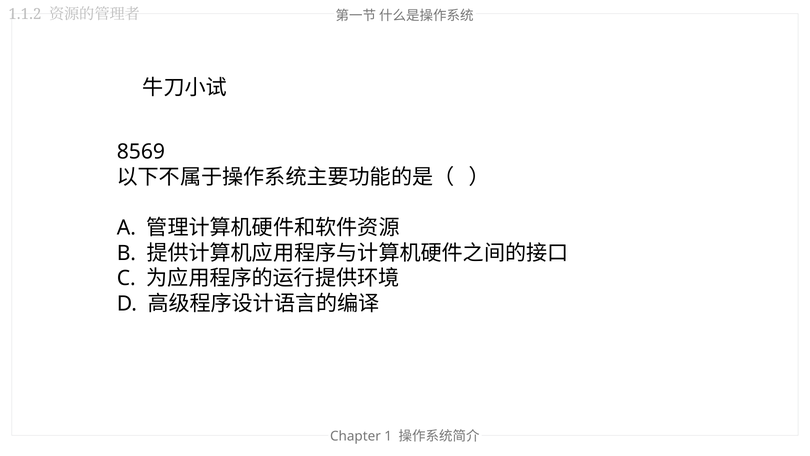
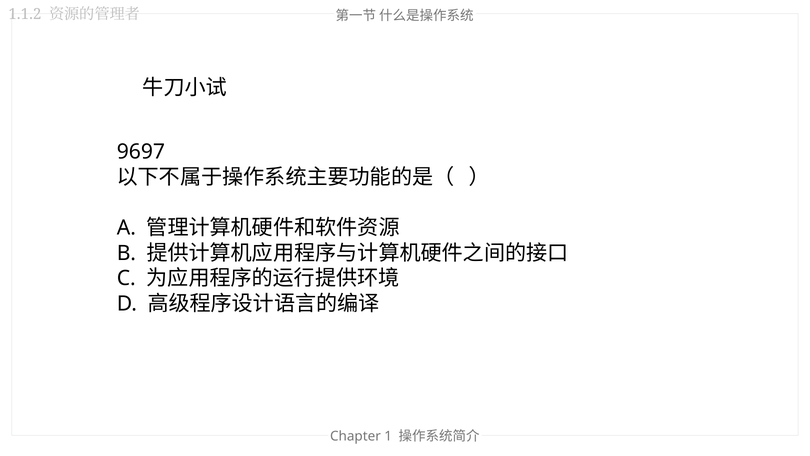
8569: 8569 -> 9697
